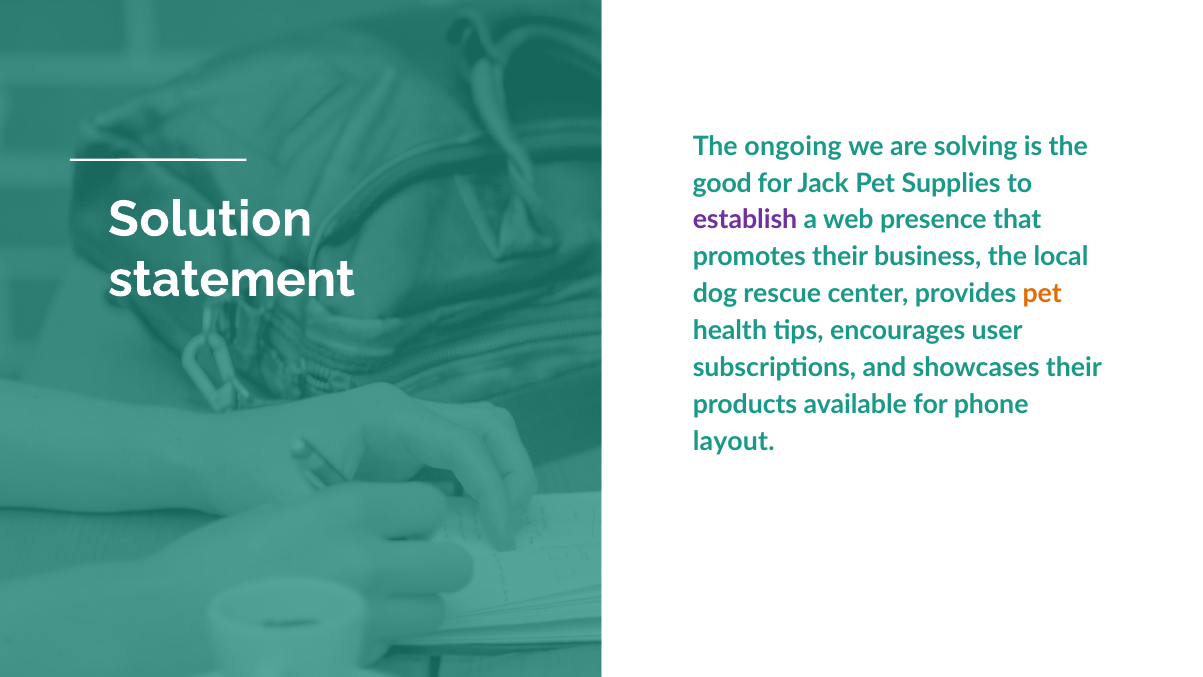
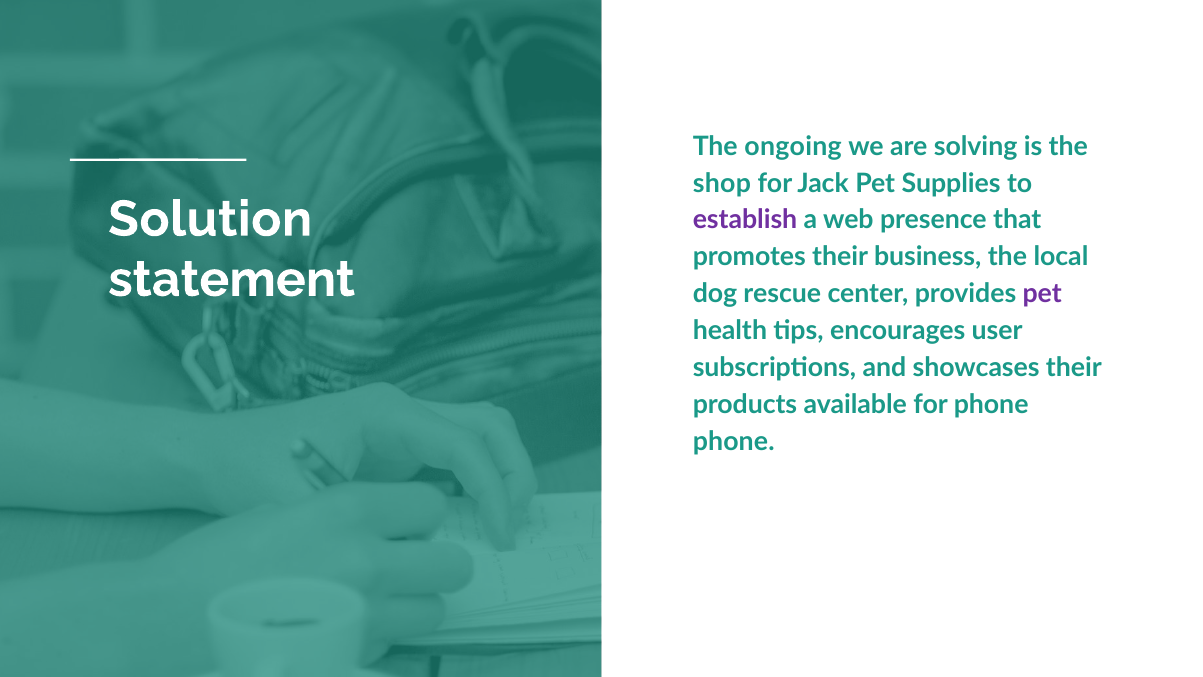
good: good -> shop
pet at (1042, 294) colour: orange -> purple
layout at (734, 441): layout -> phone
